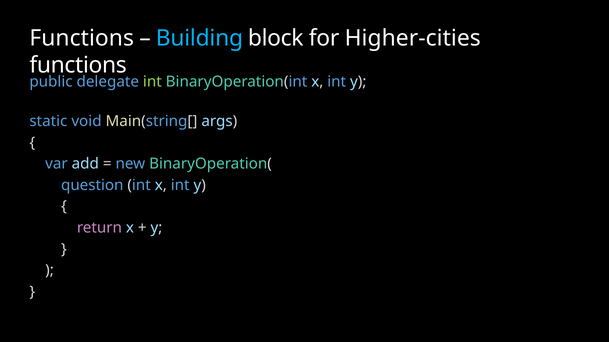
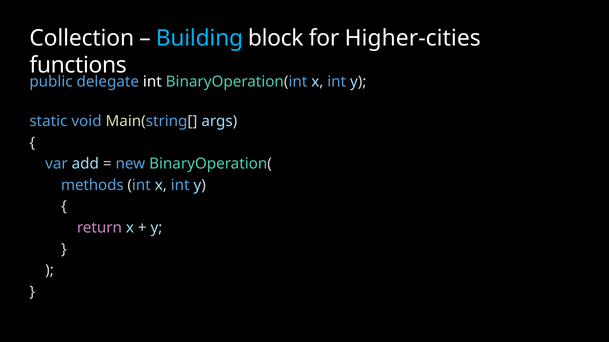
Functions at (82, 38): Functions -> Collection
int at (152, 82) colour: light green -> white
question: question -> methods
